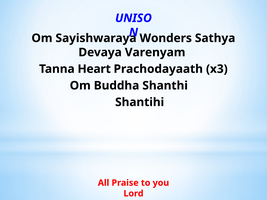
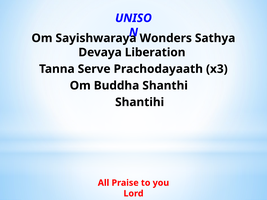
Varenyam: Varenyam -> Liberation
Heart: Heart -> Serve
